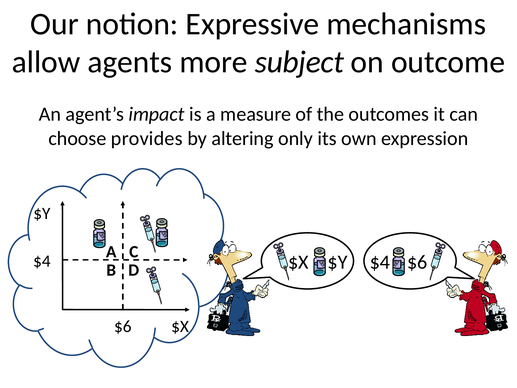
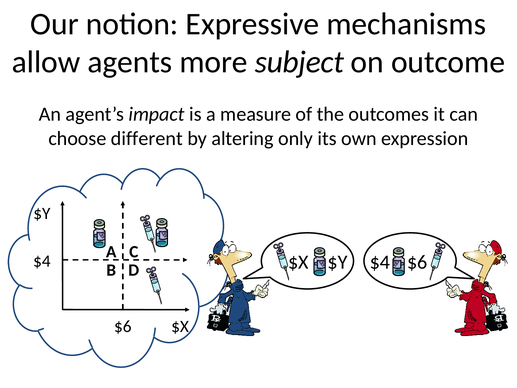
provides: provides -> different
